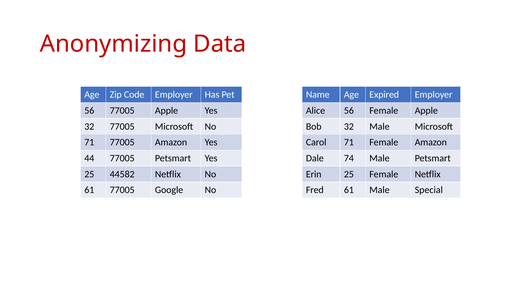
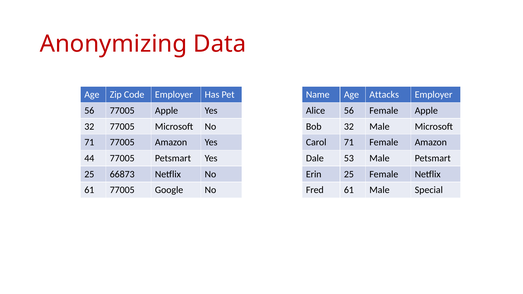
Expired: Expired -> Attacks
74: 74 -> 53
44582: 44582 -> 66873
